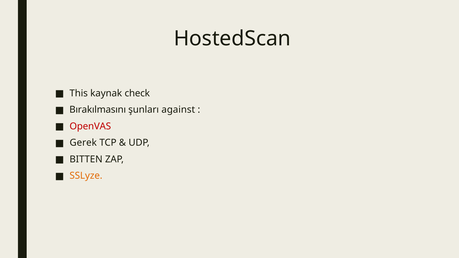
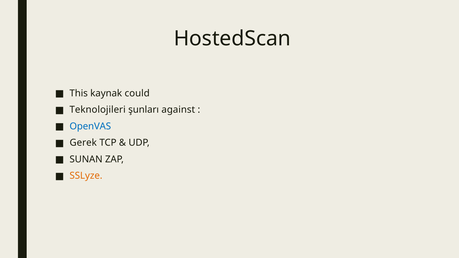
check: check -> could
Bırakılmasını: Bırakılmasını -> Teknolojileri
OpenVAS colour: red -> blue
BITTEN: BITTEN -> SUNAN
